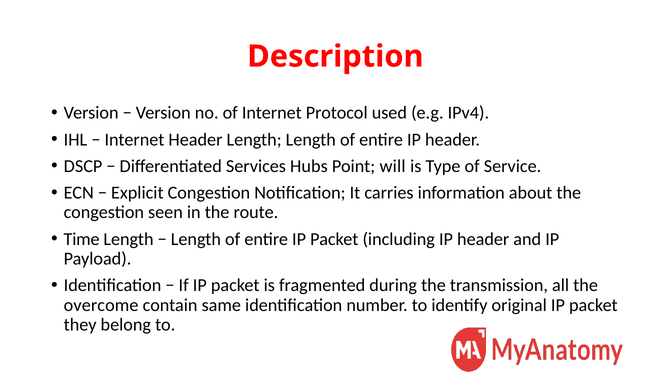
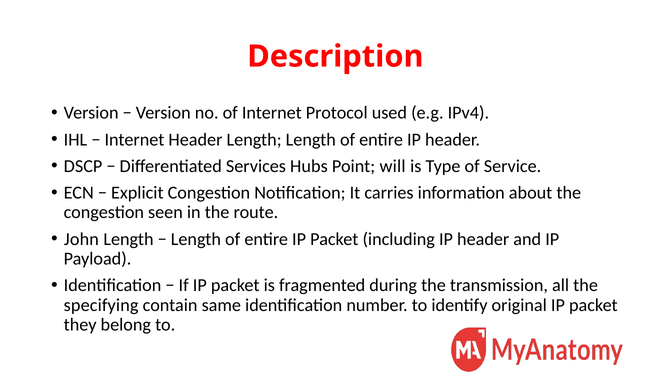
Time: Time -> John
overcome: overcome -> specifying
